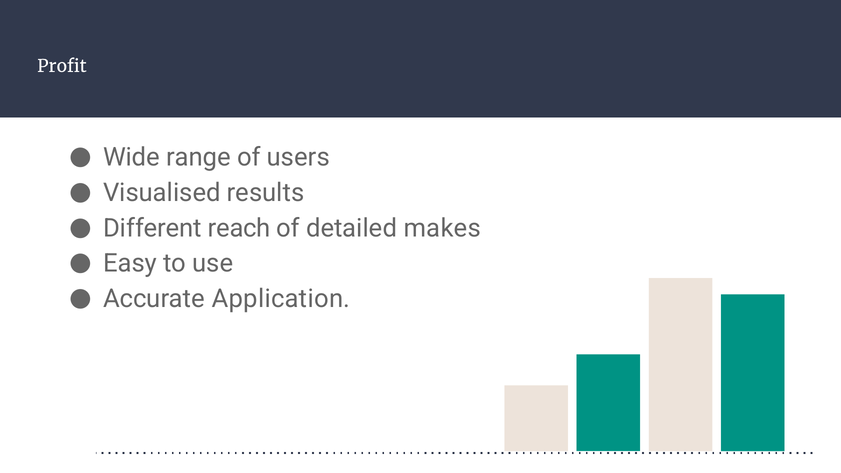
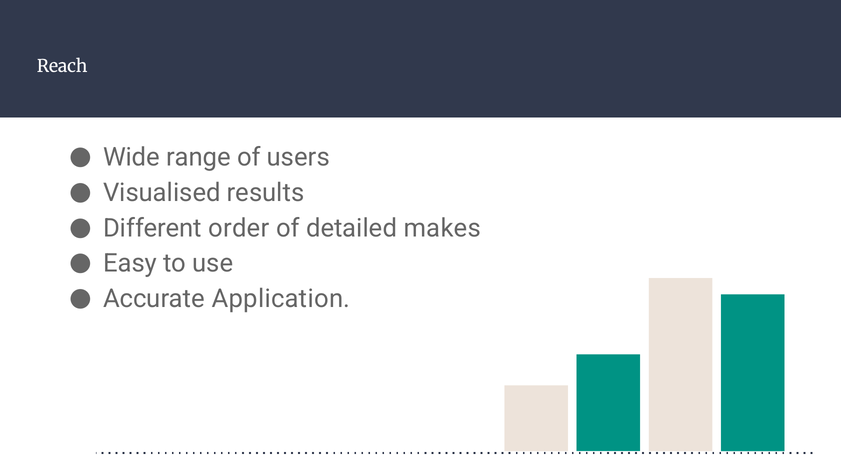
Profit: Profit -> Reach
reach: reach -> order
